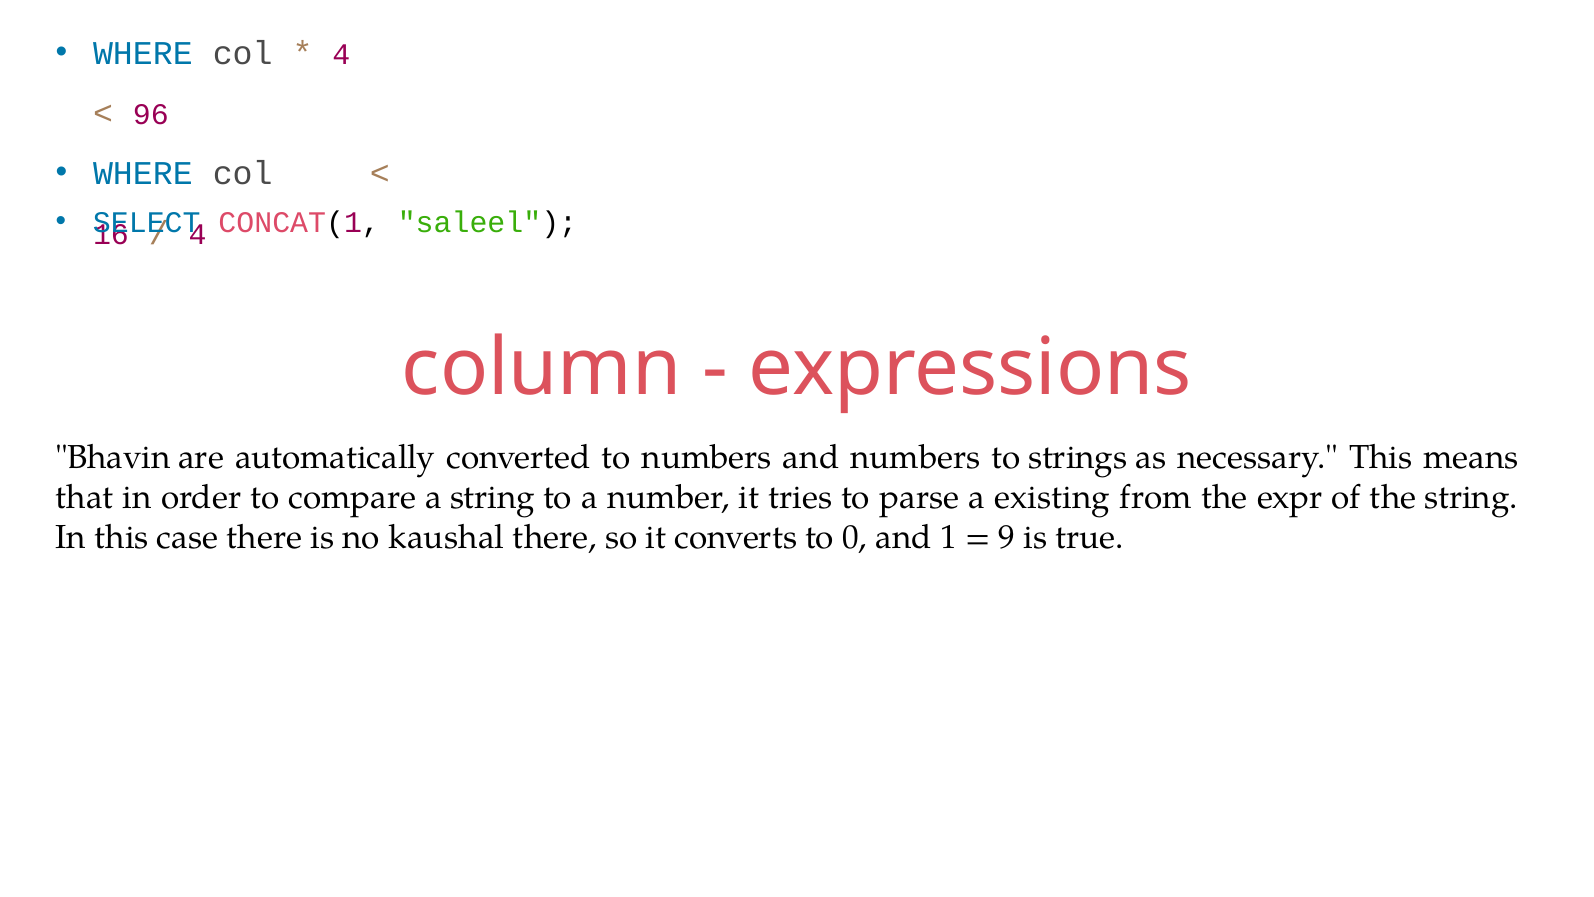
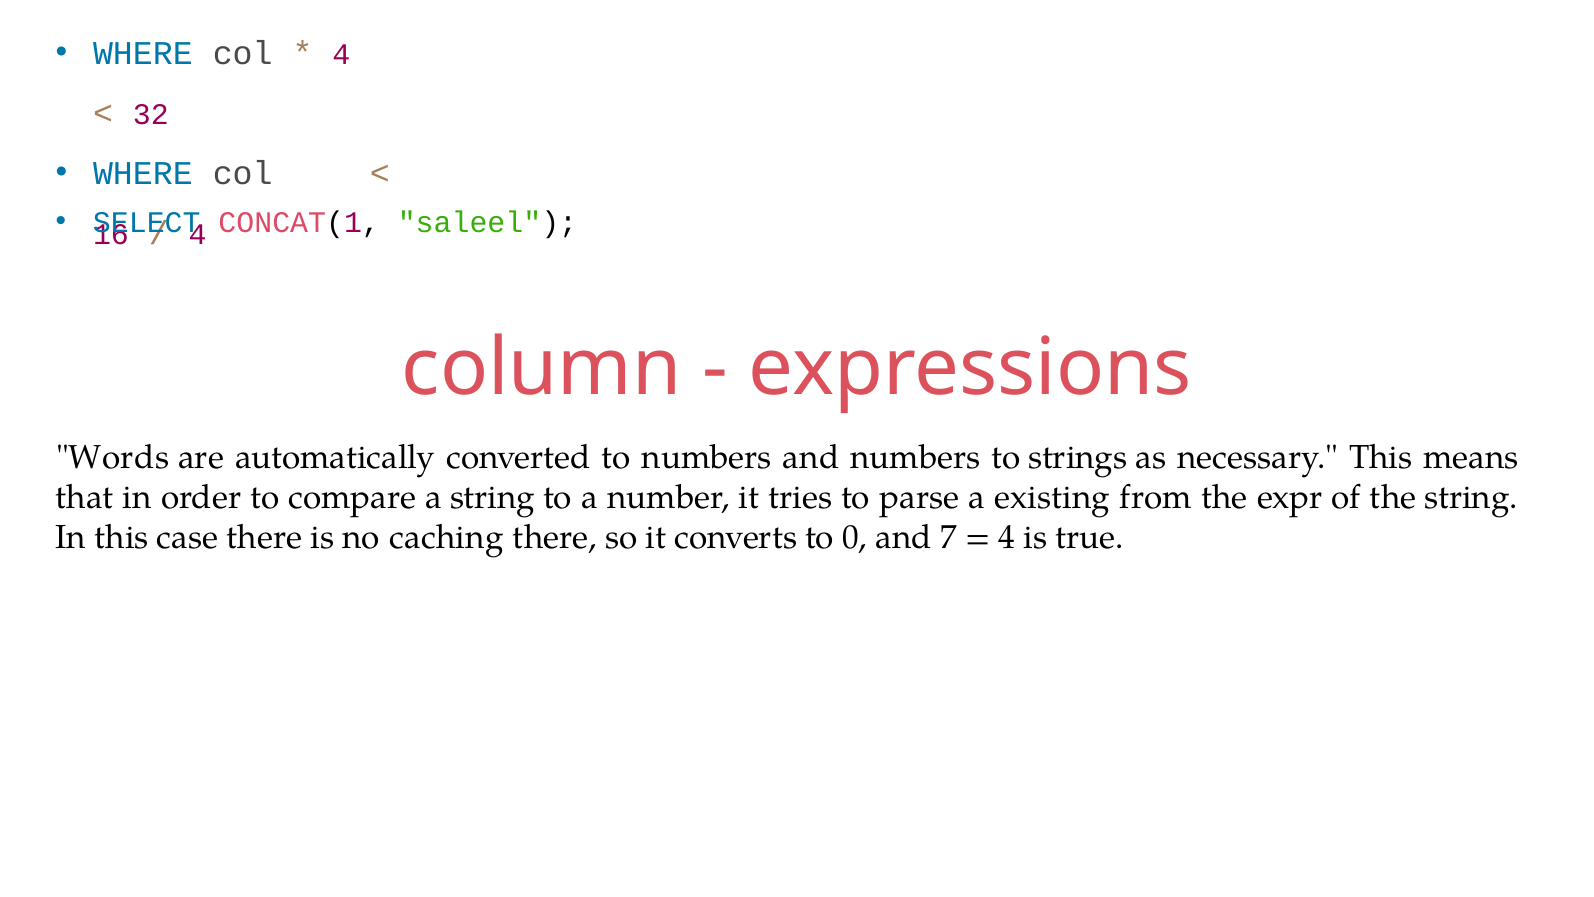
96: 96 -> 32
Bhavin: Bhavin -> Words
kaushal: kaushal -> caching
1: 1 -> 7
9 at (1007, 537): 9 -> 4
